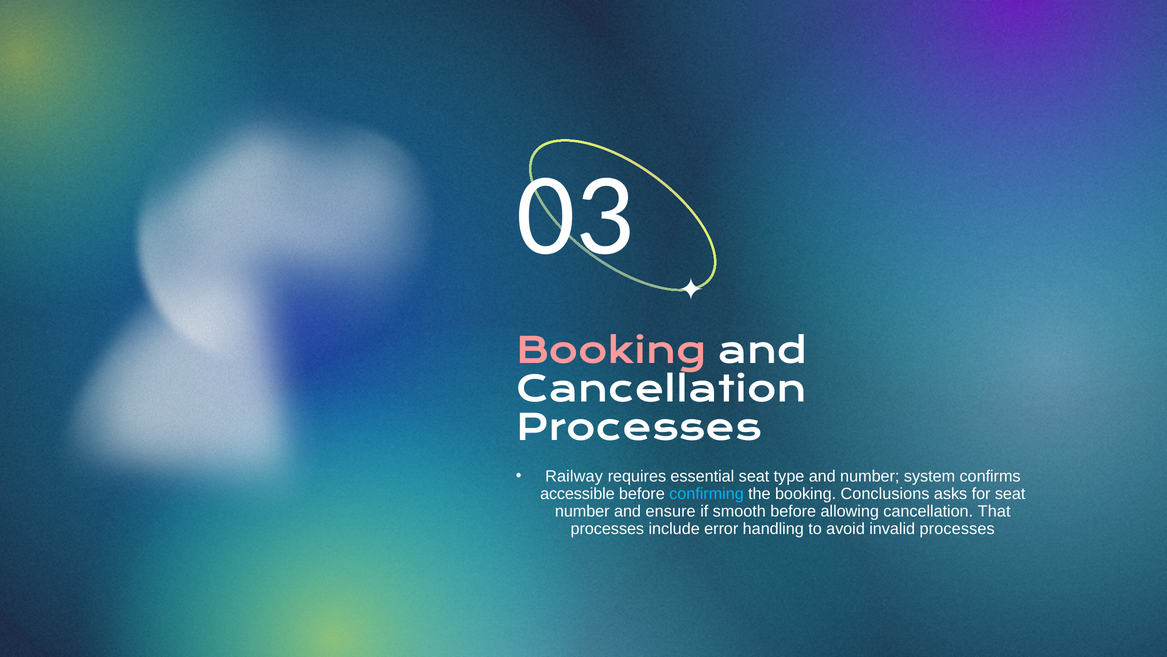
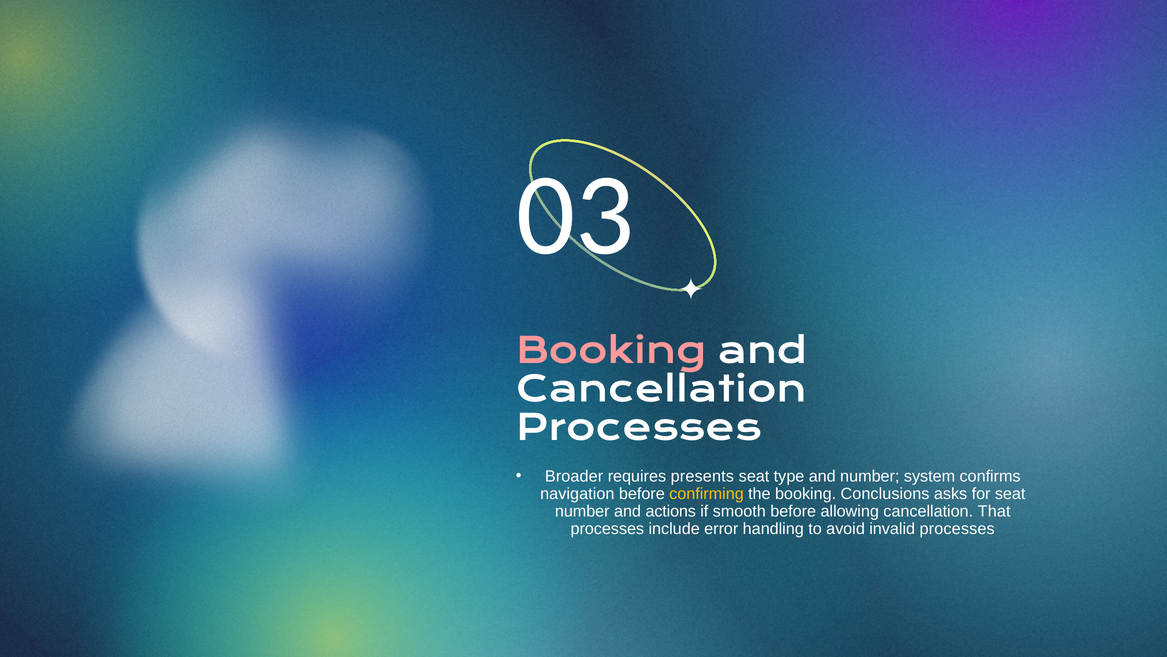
Railway: Railway -> Broader
essential: essential -> presents
accessible: accessible -> navigation
confirming colour: light blue -> yellow
ensure: ensure -> actions
